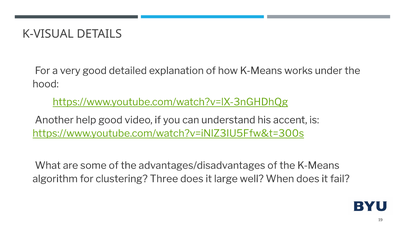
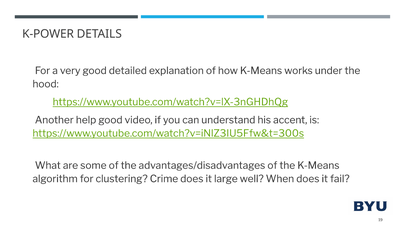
K-VISUAL: K-VISUAL -> K-POWER
Three: Three -> Crime
